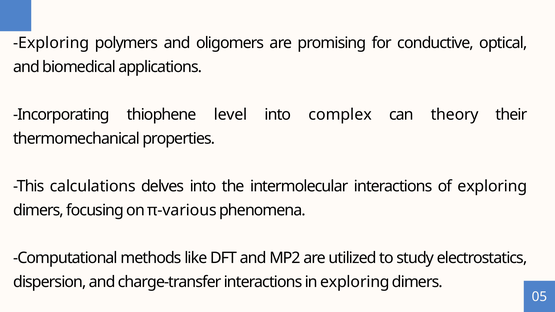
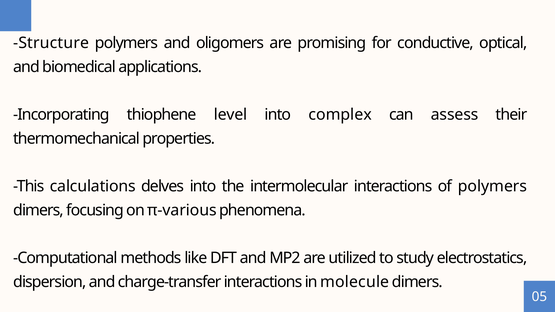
Exploring at (51, 43): Exploring -> Structure
theory: theory -> assess
of exploring: exploring -> polymers
in exploring: exploring -> molecule
